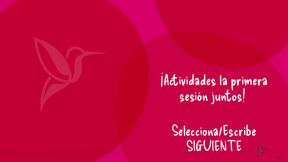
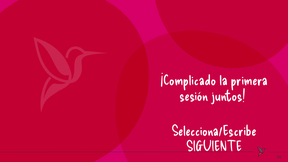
¡Actividades: ¡Actividades -> ¡Complicado
